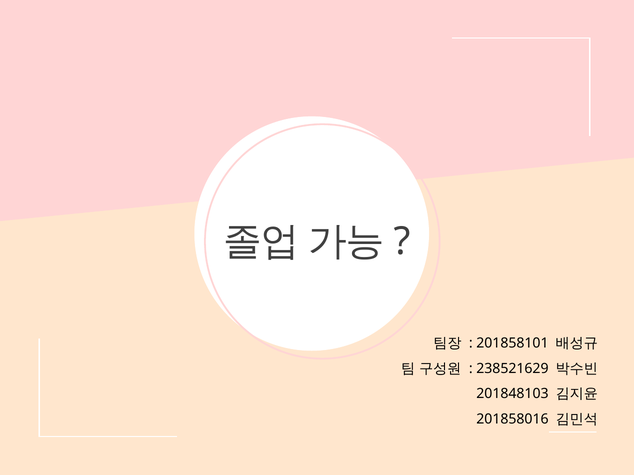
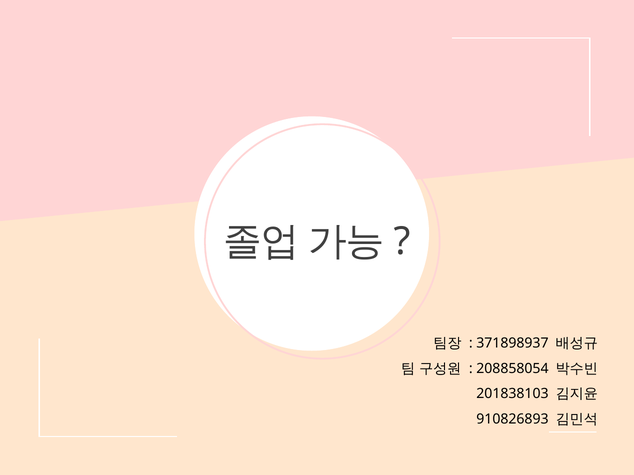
201858101: 201858101 -> 371898937
238521629: 238521629 -> 208858054
201848103: 201848103 -> 201838103
201858016: 201858016 -> 910826893
